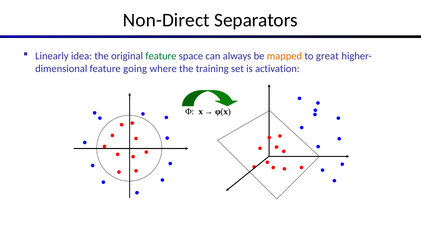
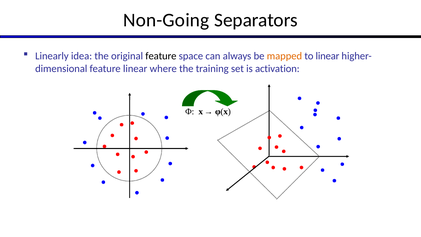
Non-Direct: Non-Direct -> Non-Going
feature at (161, 56) colour: green -> black
to great: great -> linear
feature going: going -> linear
